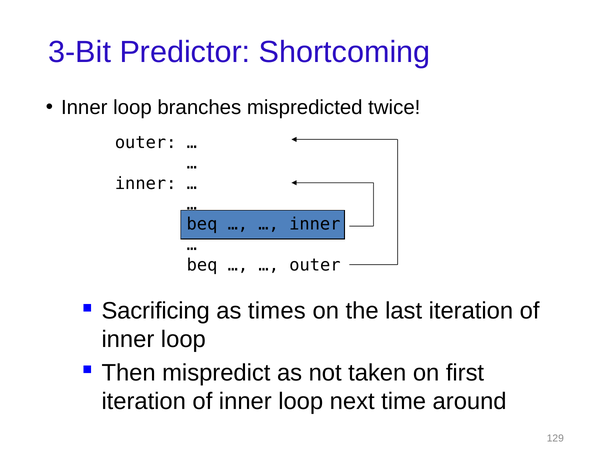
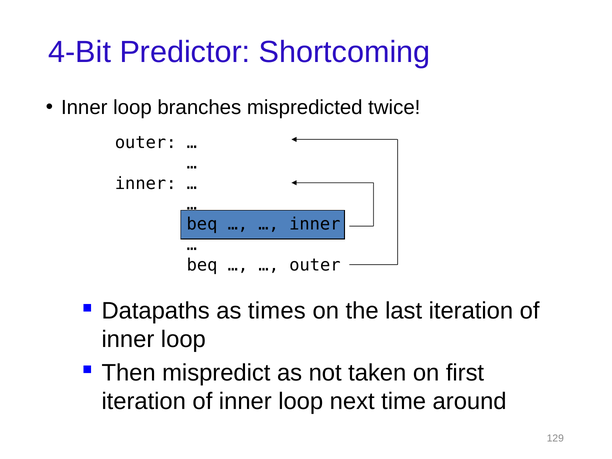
3-Bit: 3-Bit -> 4-Bit
Sacrificing: Sacrificing -> Datapaths
